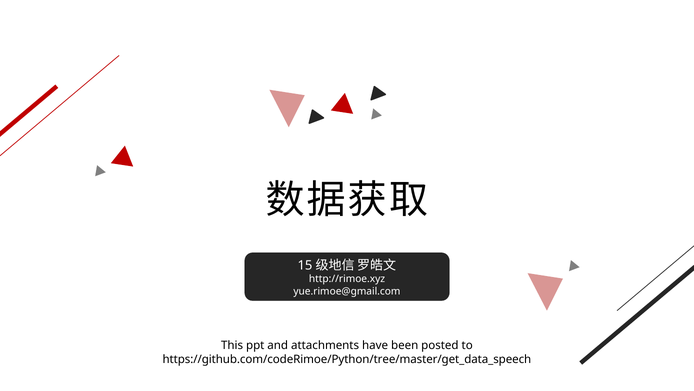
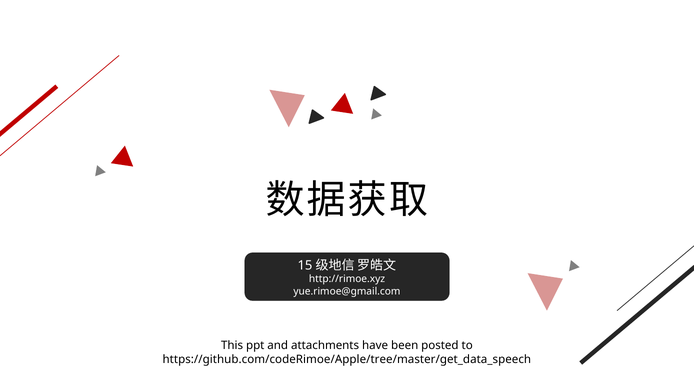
https://github.com/codeRimoe/Python/tree/master/get_data_speech: https://github.com/codeRimoe/Python/tree/master/get_data_speech -> https://github.com/codeRimoe/Apple/tree/master/get_data_speech
